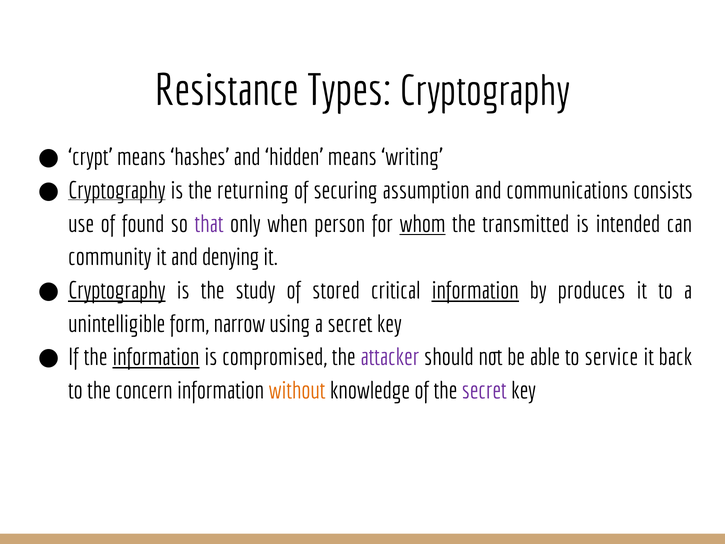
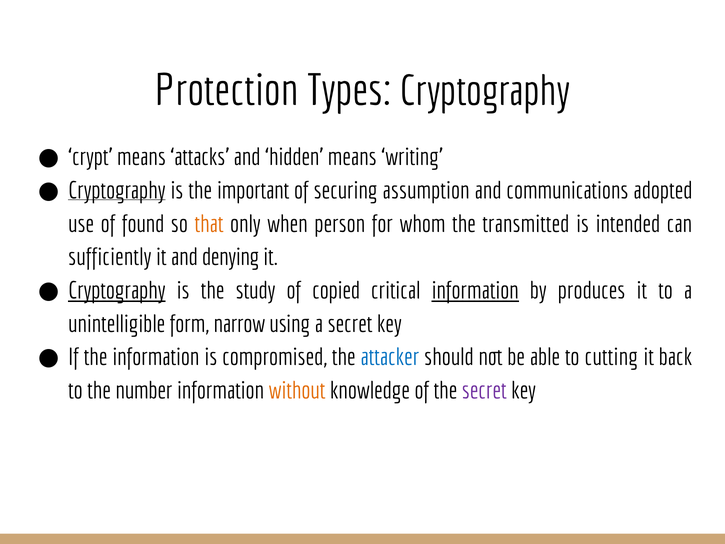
Resistance: Resistance -> Protection
hashes: hashes -> attacks
returning: returning -> important
consists: consists -> adopted
that colour: purple -> orange
whom underline: present -> none
community: community -> sufficiently
stored: stored -> copied
information at (156, 357) underline: present -> none
attacker colour: purple -> blue
service: service -> cutting
concern: concern -> number
